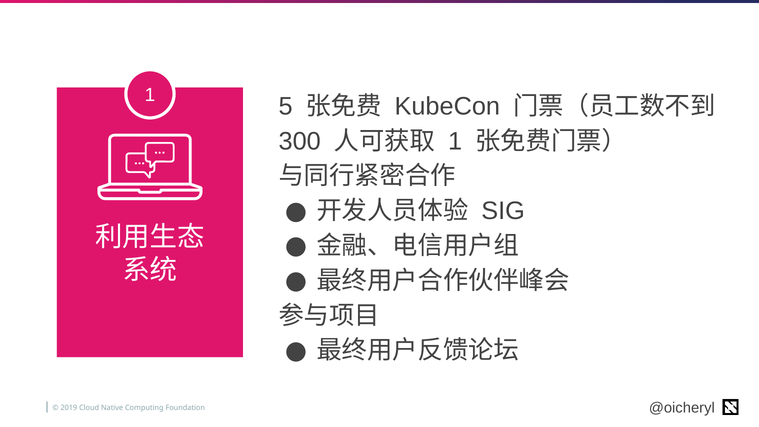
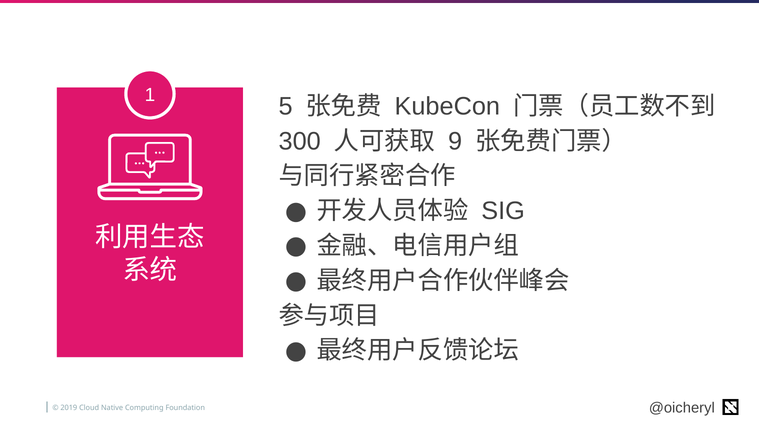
1 at (455, 141): 1 -> 9
